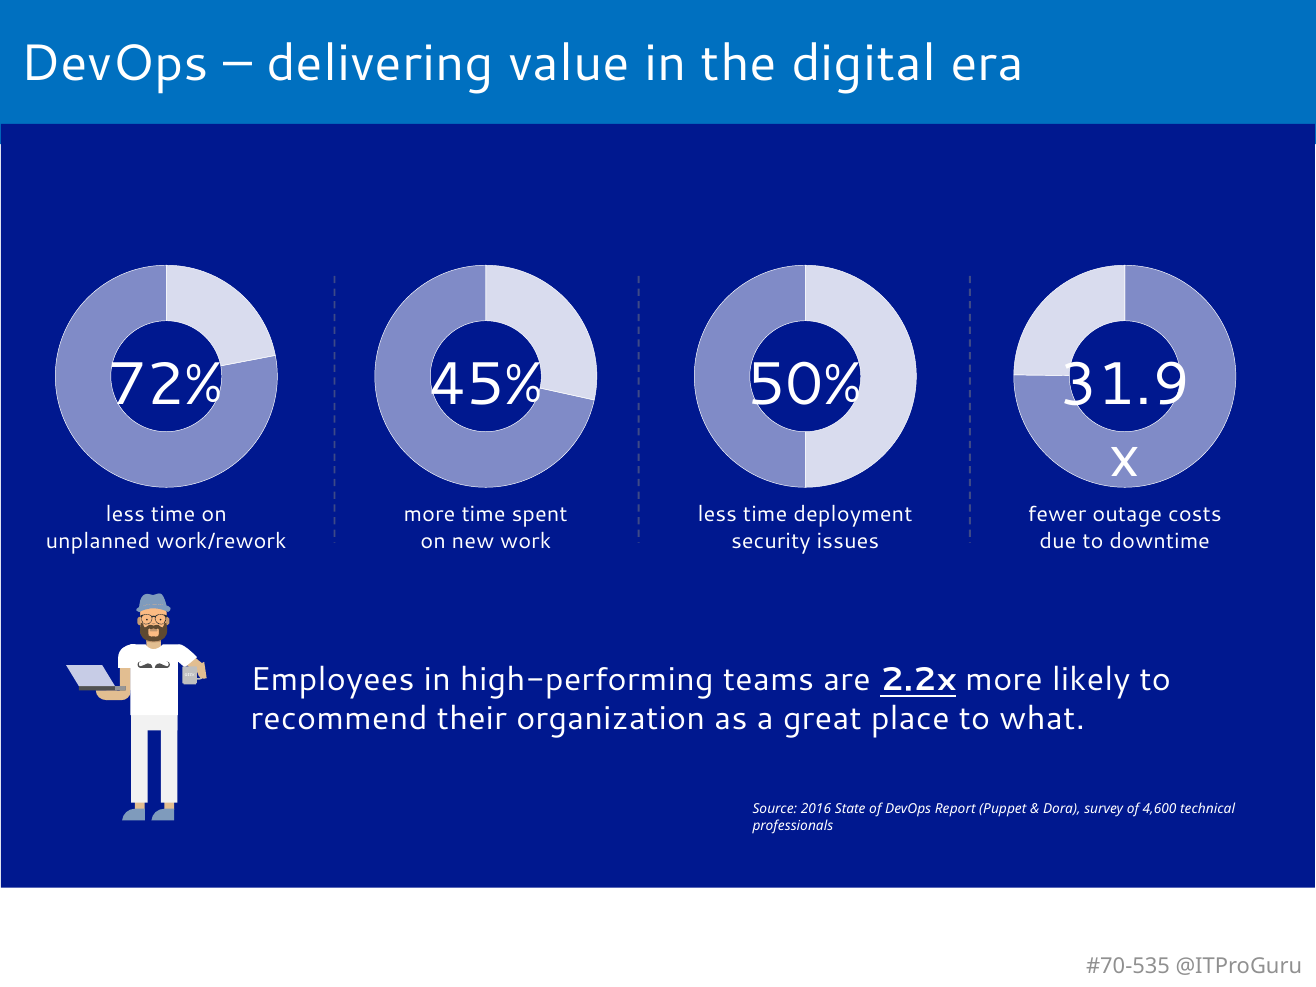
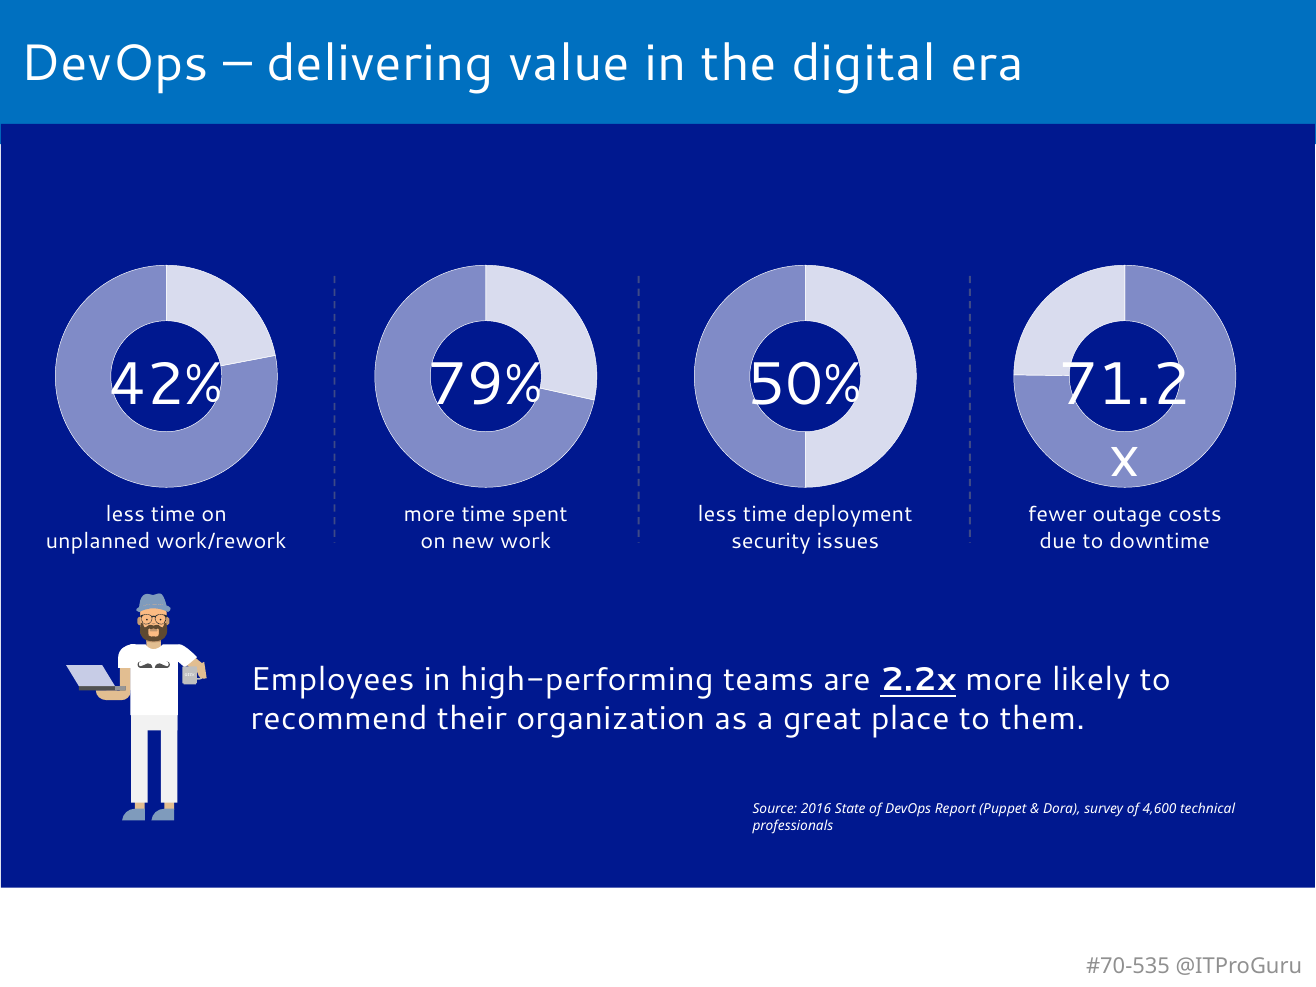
72%: 72% -> 42%
45%: 45% -> 79%
31.9: 31.9 -> 71.2
what: what -> them
